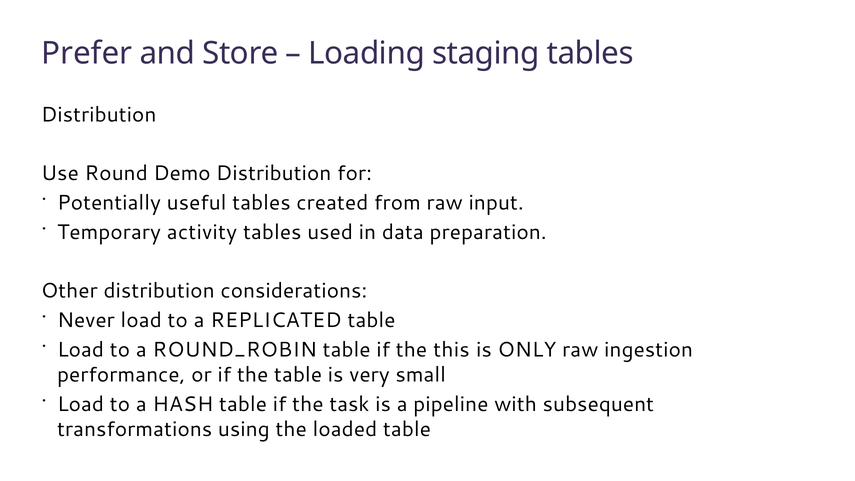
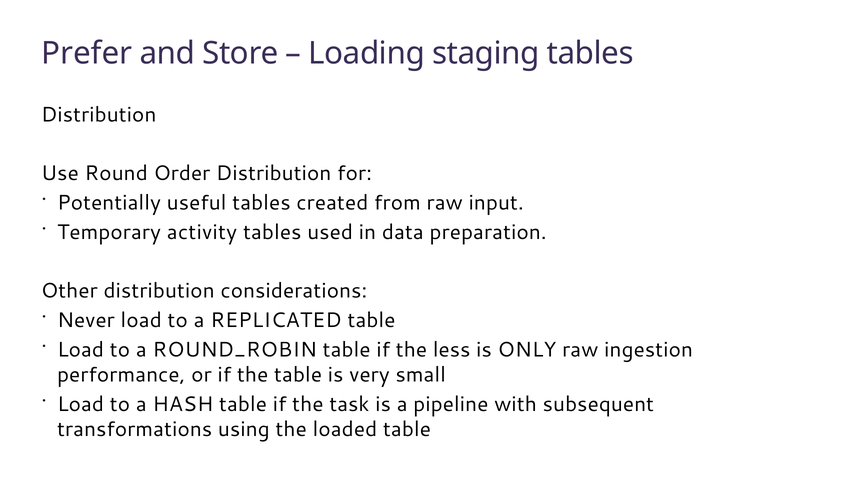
Demo: Demo -> Order
this: this -> less
